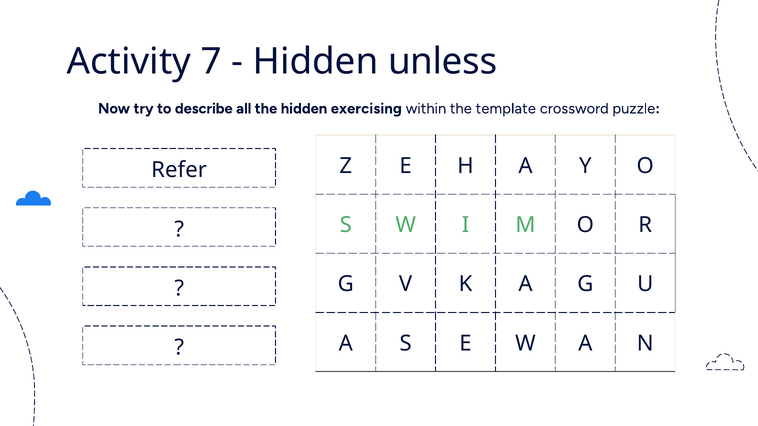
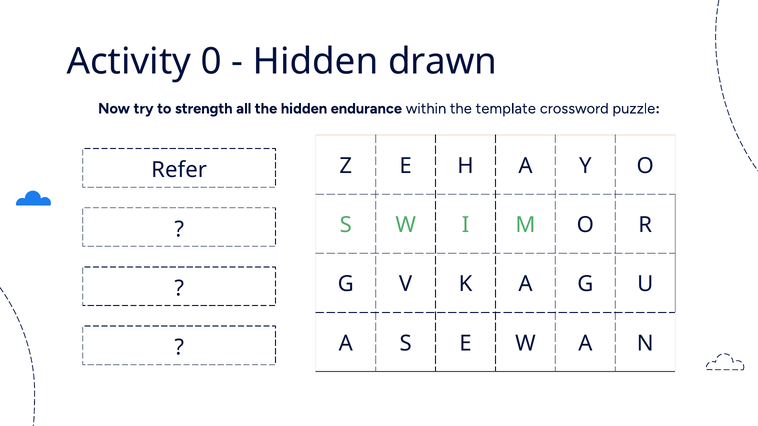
7: 7 -> 0
unless: unless -> drawn
describe: describe -> strength
exercising: exercising -> endurance
